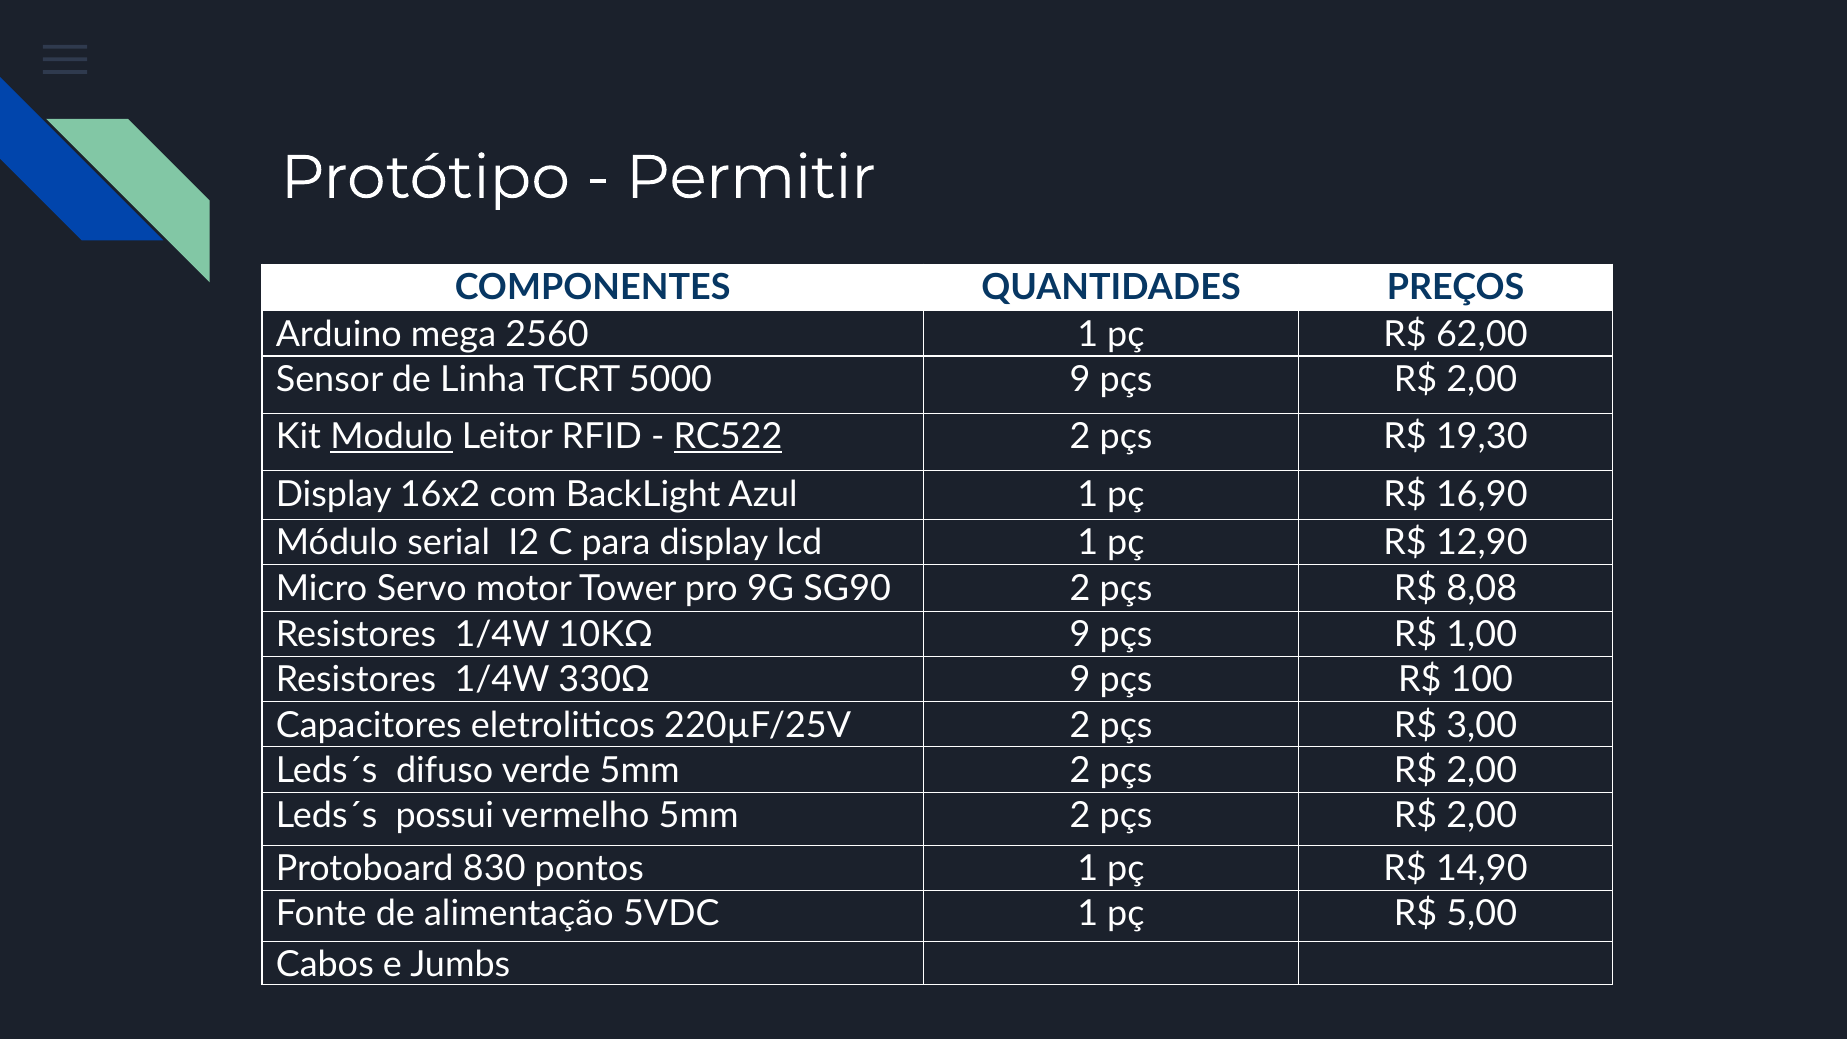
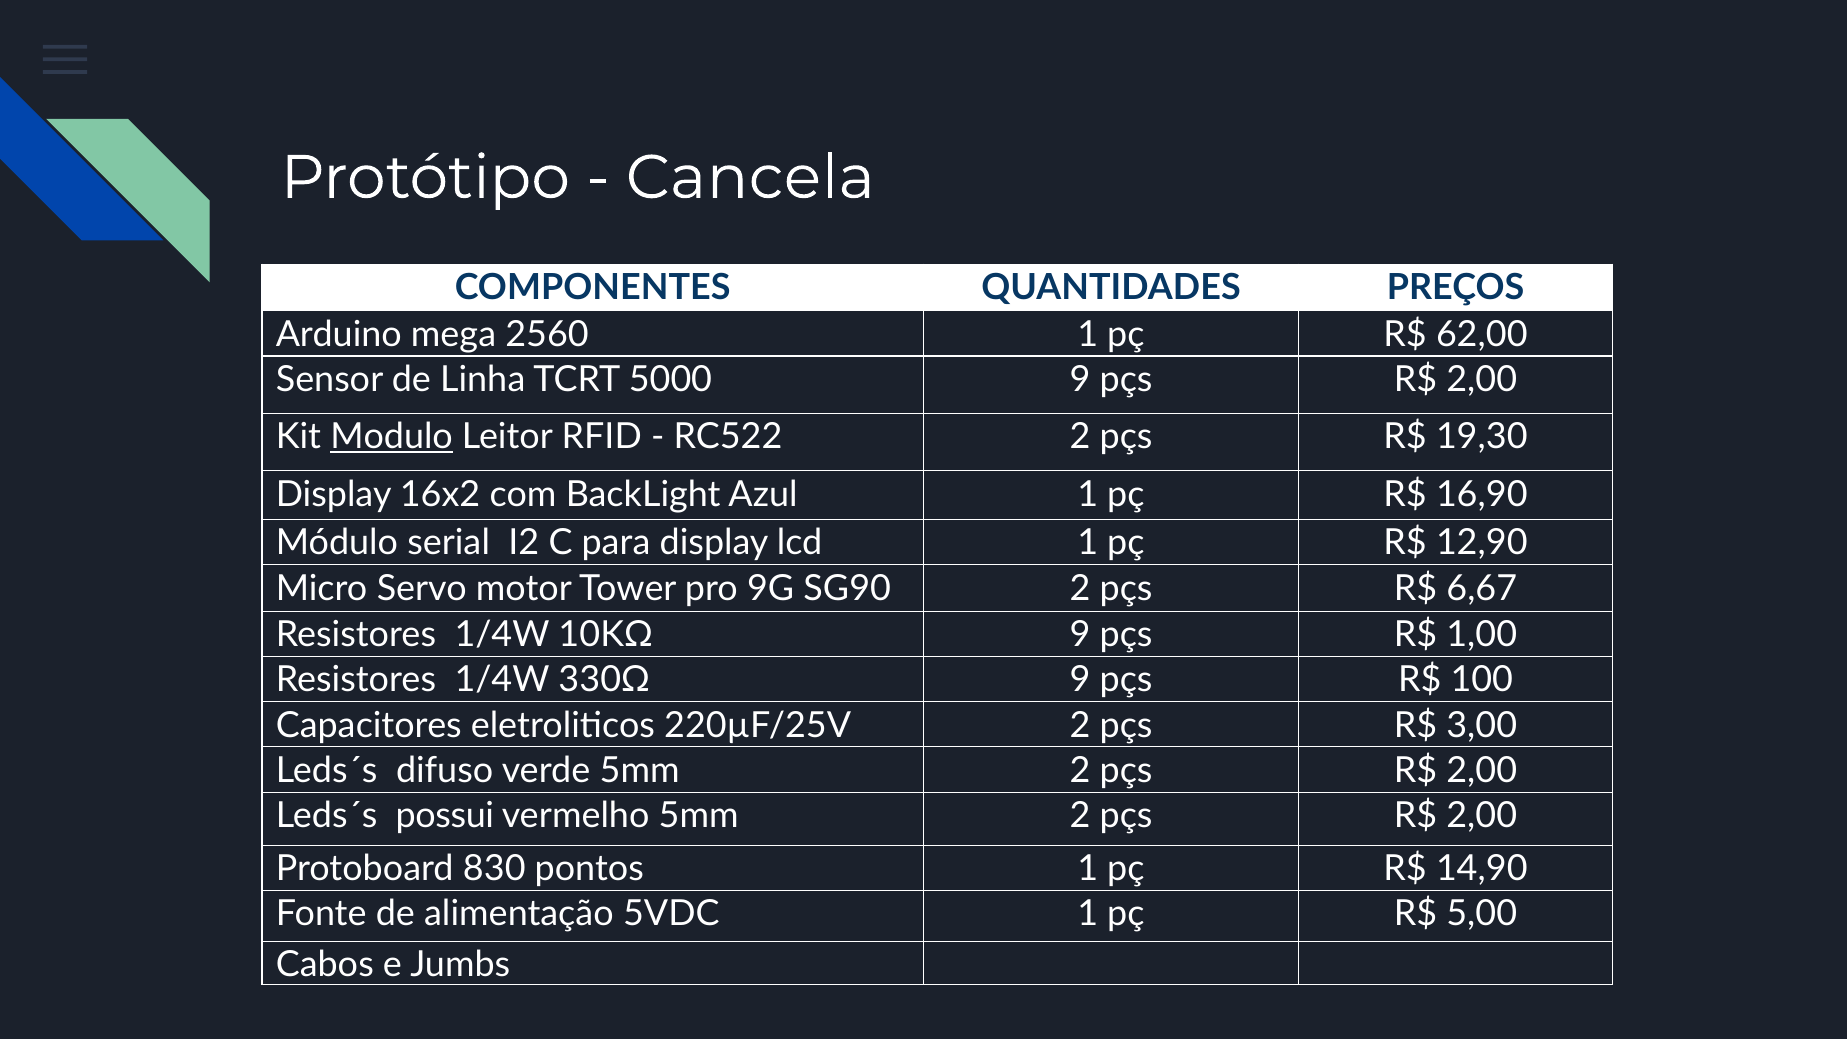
Permitir: Permitir -> Cancela
RC522 underline: present -> none
8,08: 8,08 -> 6,67
